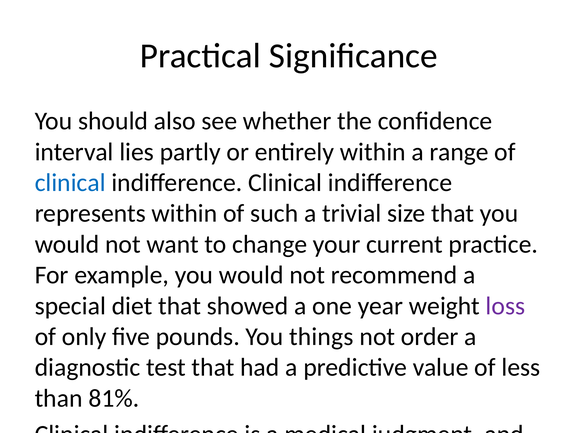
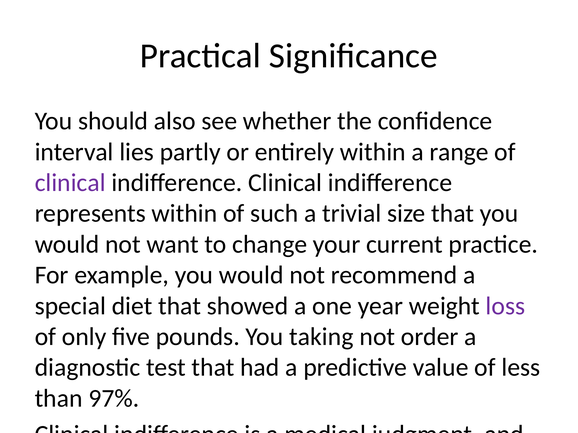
clinical at (70, 183) colour: blue -> purple
You things: things -> taking
81%: 81% -> 97%
